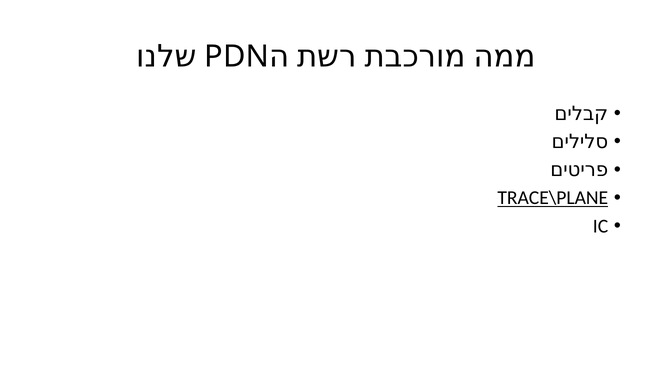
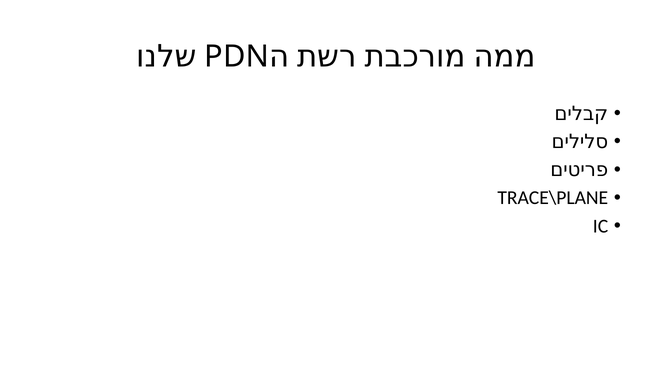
TRACE\PLANE underline: present -> none
